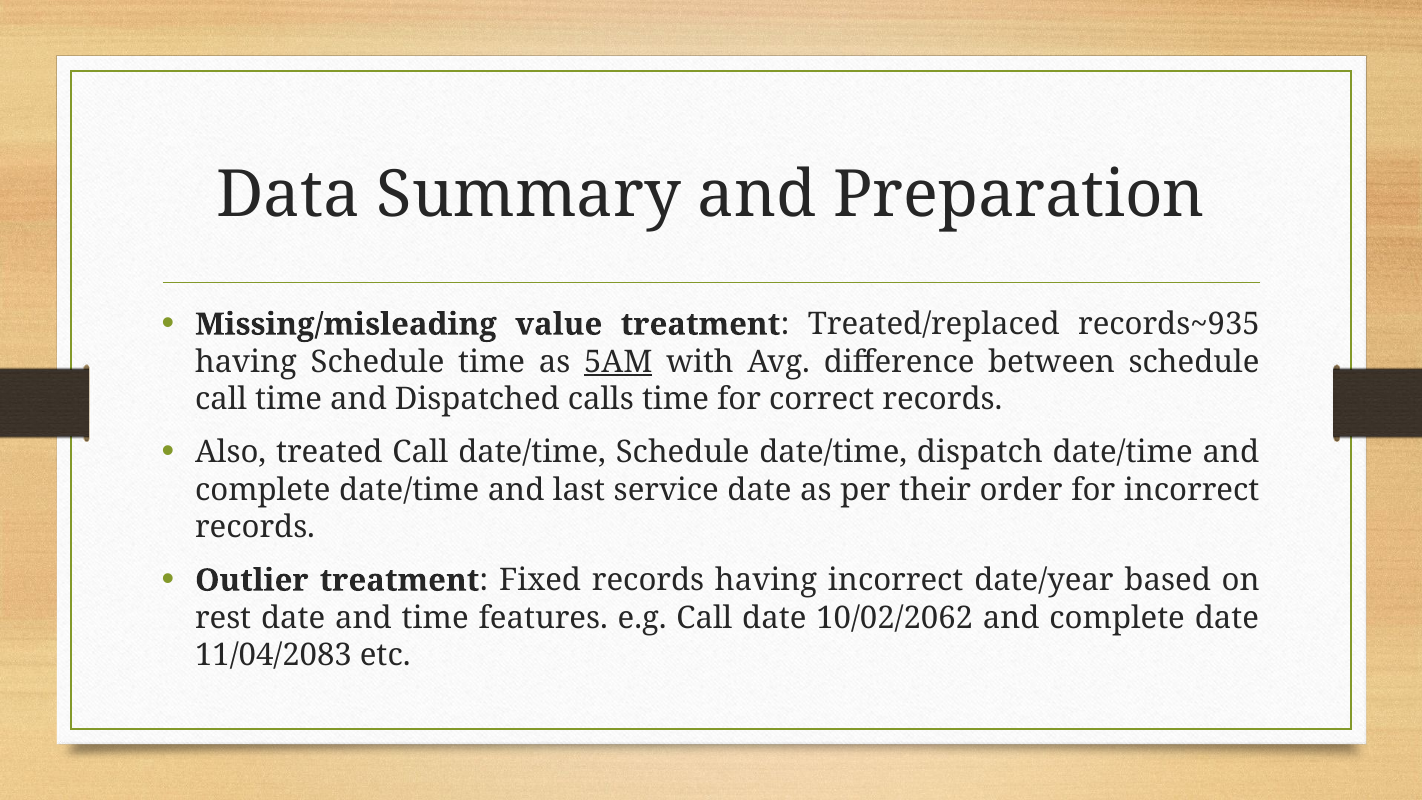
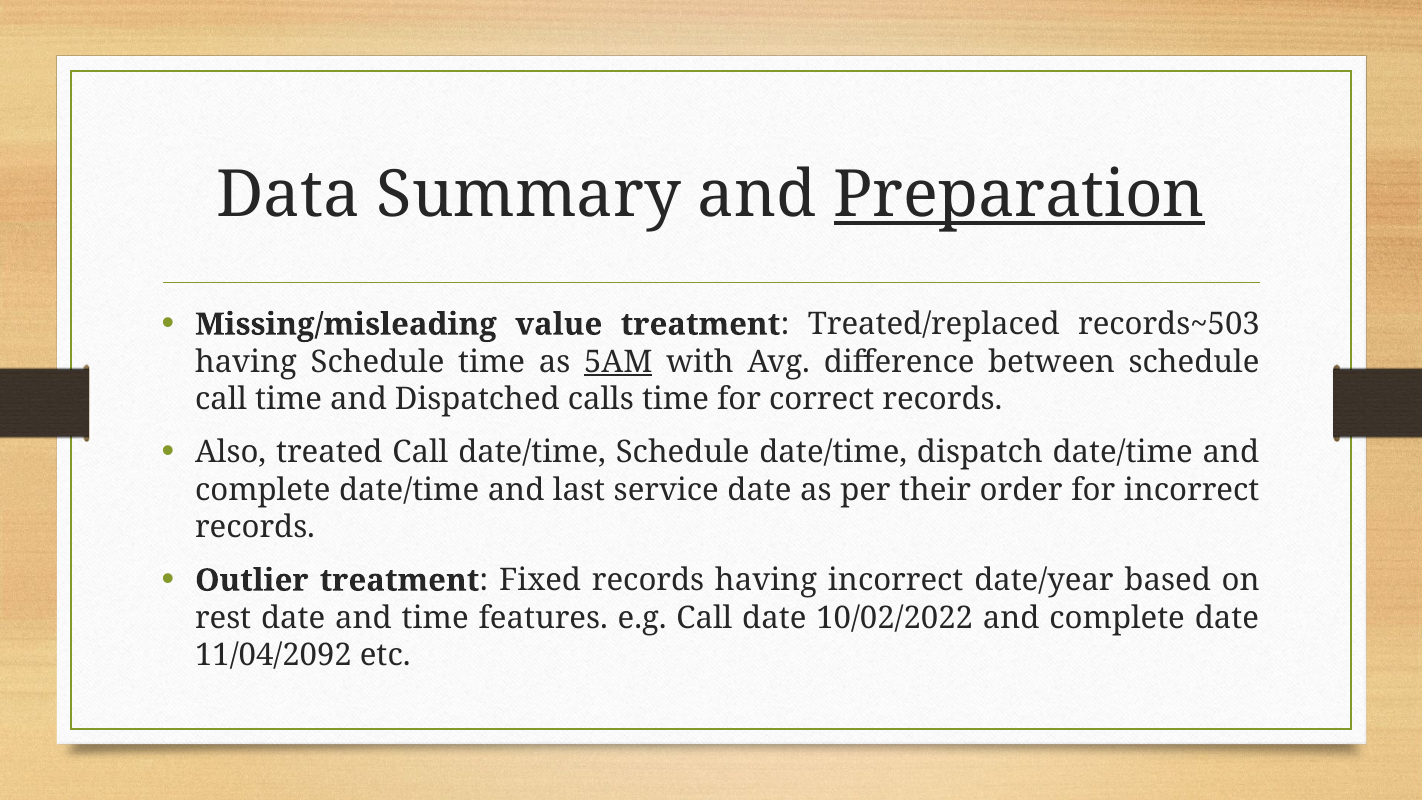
Preparation underline: none -> present
records~935: records~935 -> records~503
10/02/2062: 10/02/2062 -> 10/02/2022
11/04/2083: 11/04/2083 -> 11/04/2092
